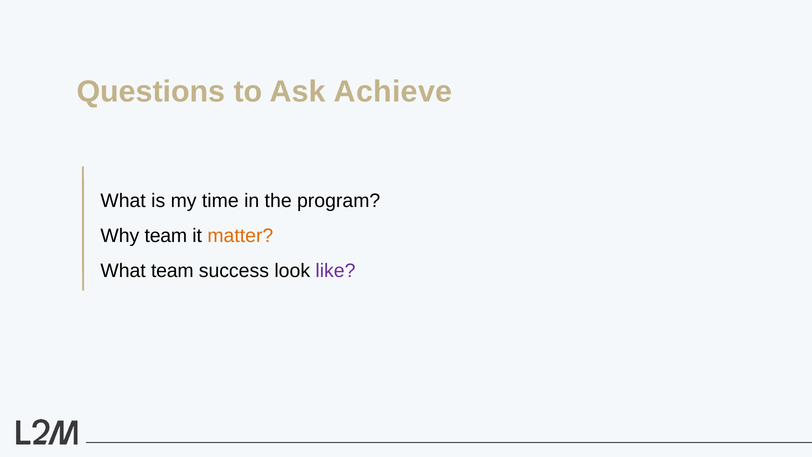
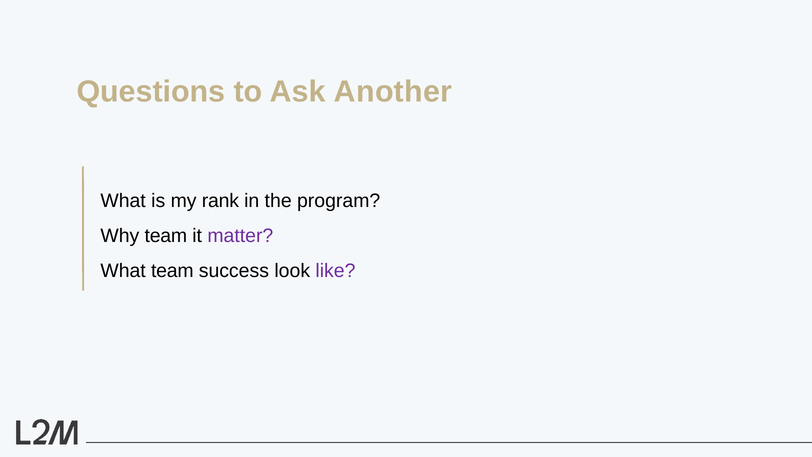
Achieve: Achieve -> Another
time: time -> rank
matter colour: orange -> purple
